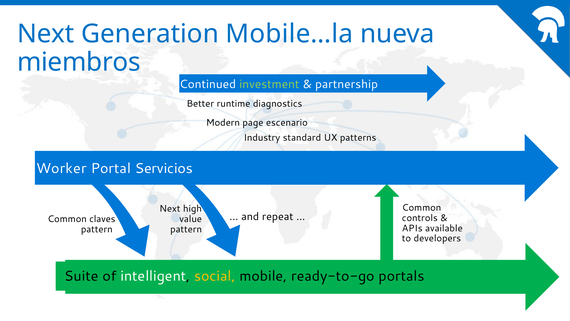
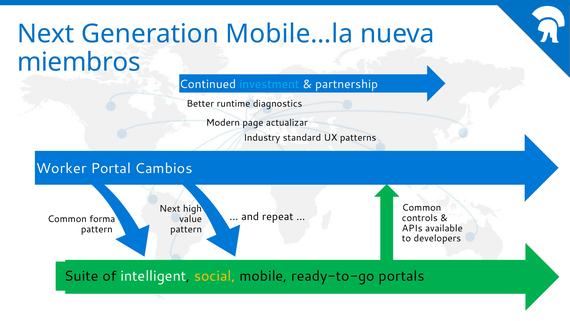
investment colour: light green -> light blue
escenario: escenario -> actualizar
Servicios: Servicios -> Cambios
claves: claves -> forma
